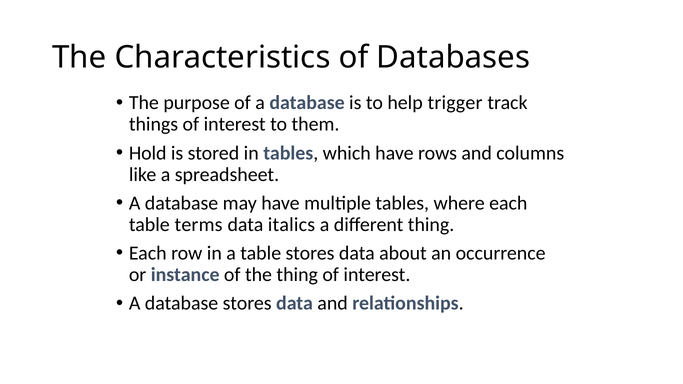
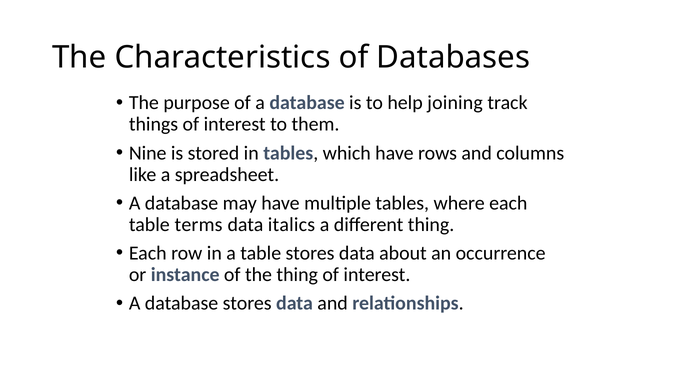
trigger: trigger -> joining
Hold: Hold -> Nine
